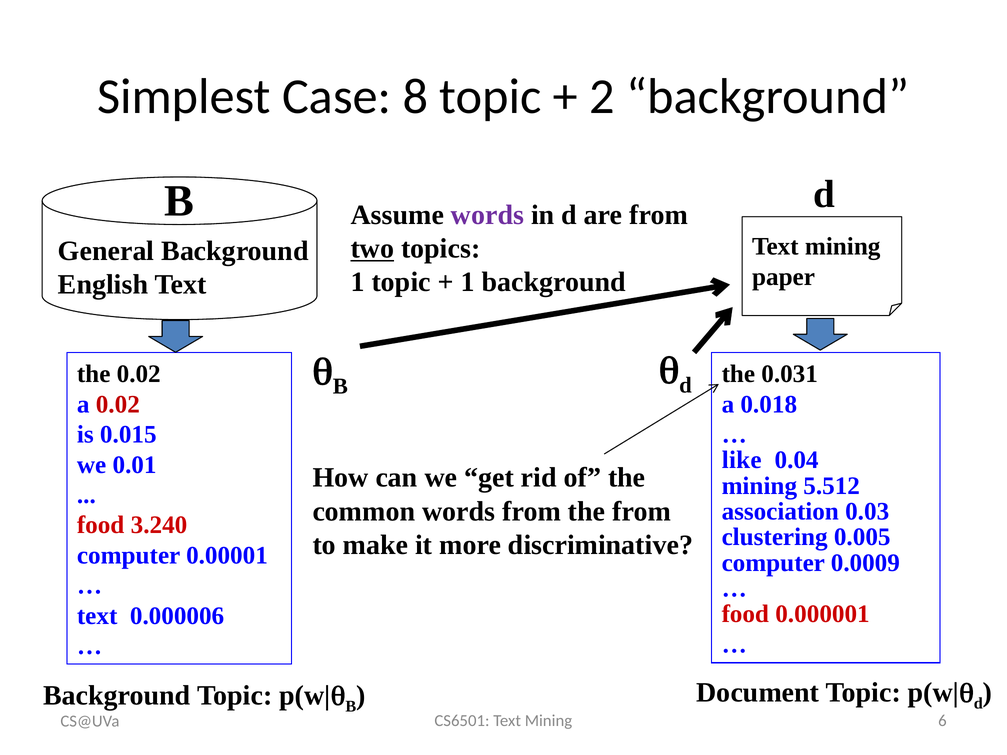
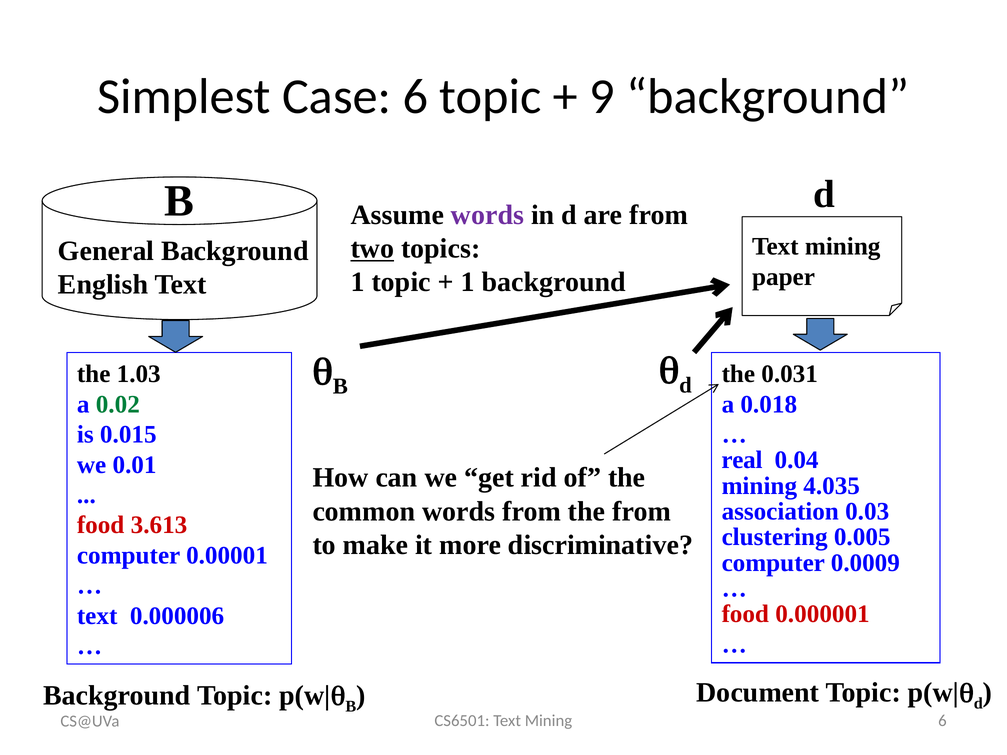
Case 8: 8 -> 6
2: 2 -> 9
the 0.02: 0.02 -> 1.03
0.02 at (118, 404) colour: red -> green
like: like -> real
5.512: 5.512 -> 4.035
3.240: 3.240 -> 3.613
